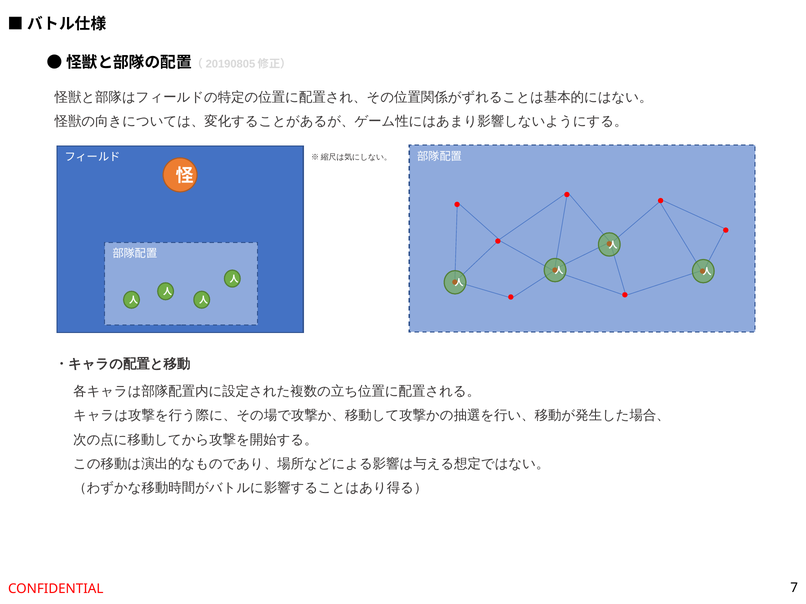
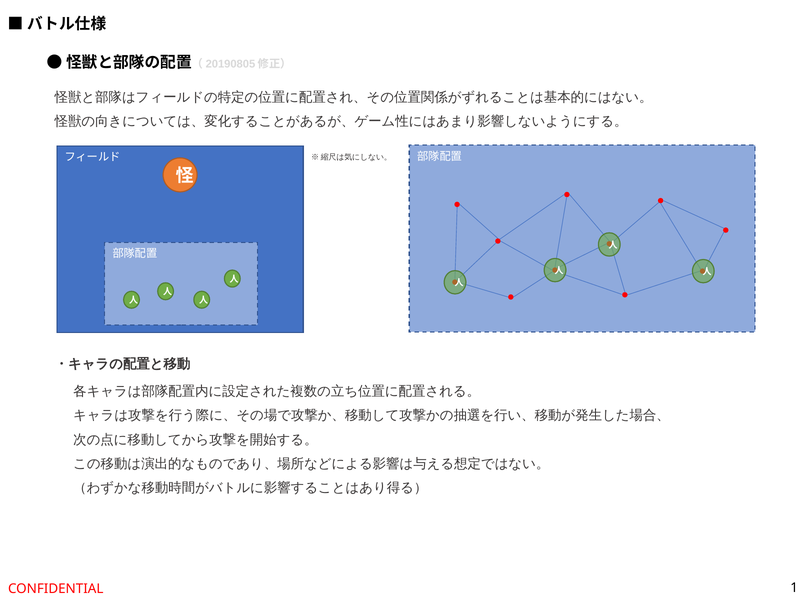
7: 7 -> 1
